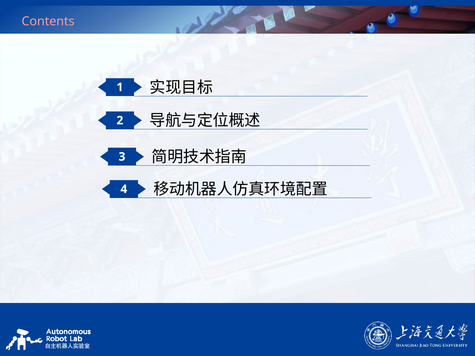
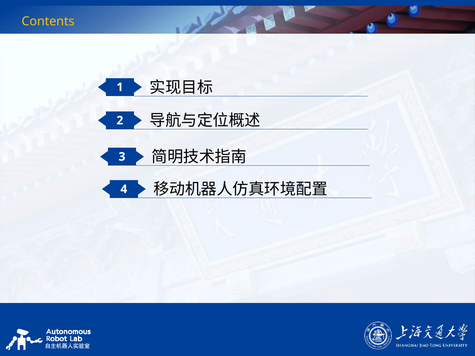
Contents colour: pink -> yellow
